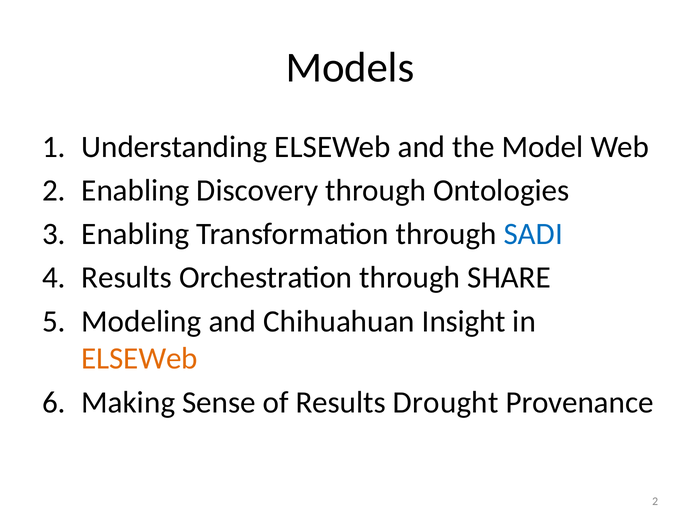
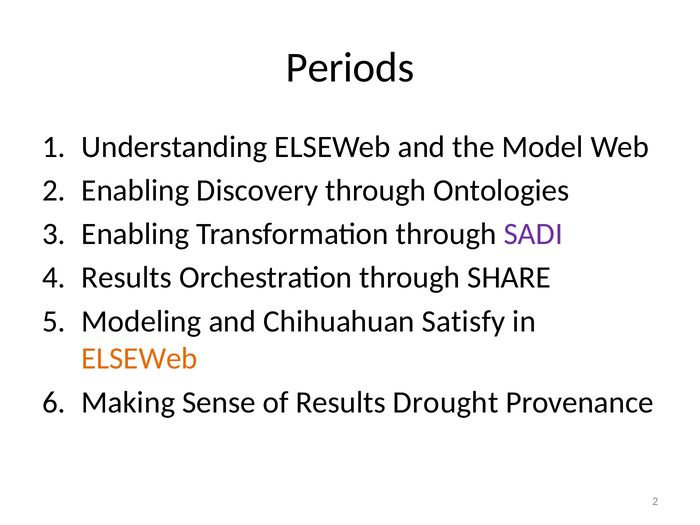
Models: Models -> Periods
SADI colour: blue -> purple
Insight: Insight -> Satisfy
